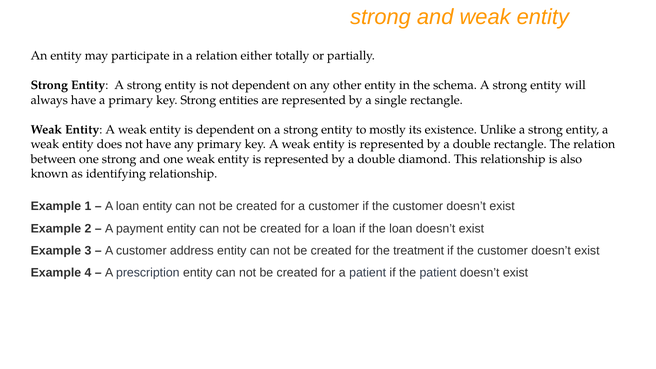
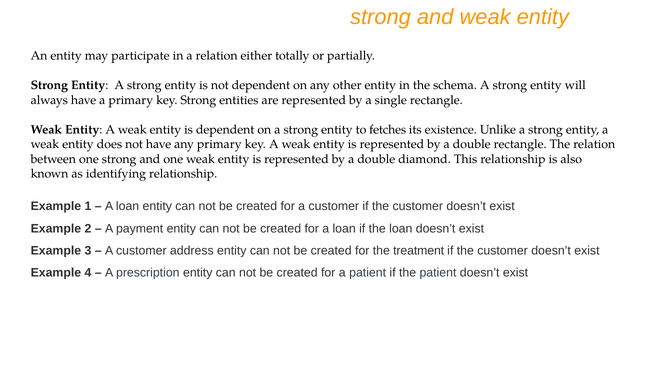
mostly: mostly -> fetches
